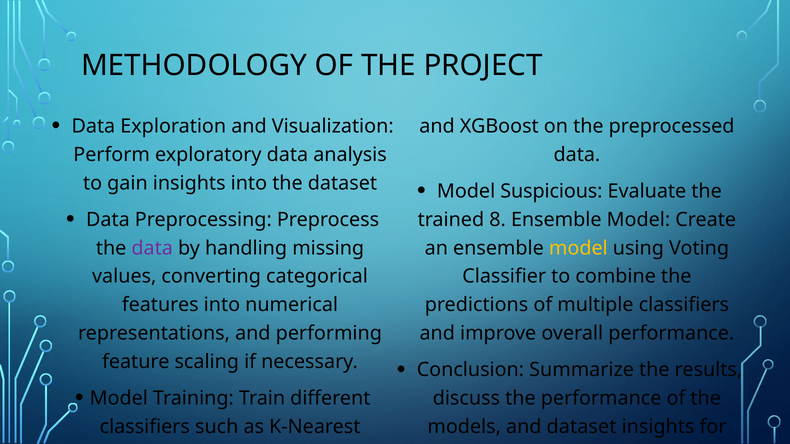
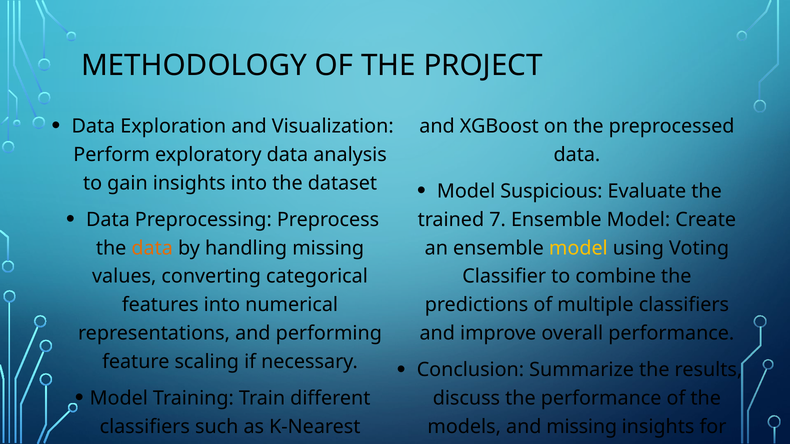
8: 8 -> 7
data at (152, 248) colour: purple -> orange
and dataset: dataset -> missing
